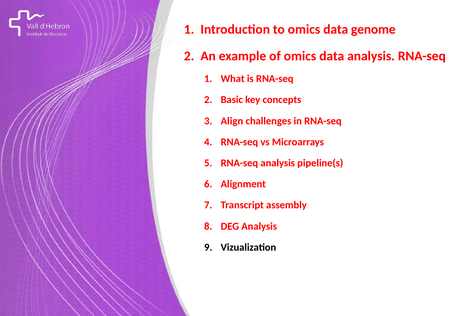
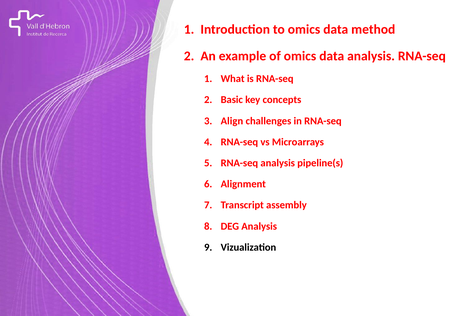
genome: genome -> method
